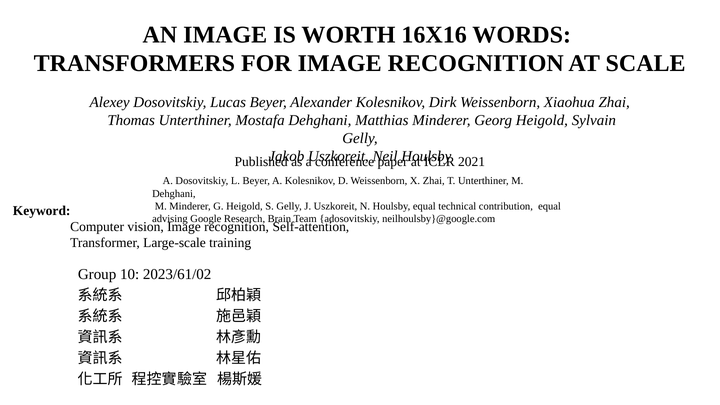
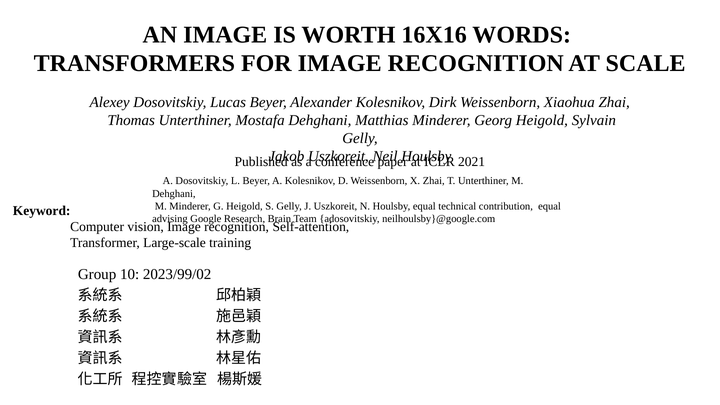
2023/61/02: 2023/61/02 -> 2023/99/02
